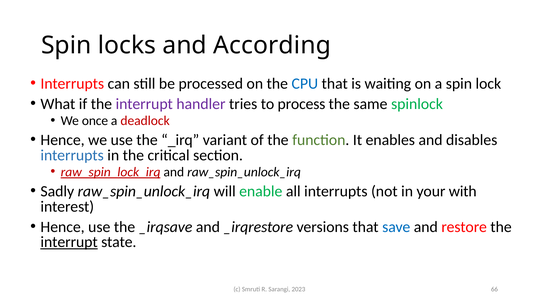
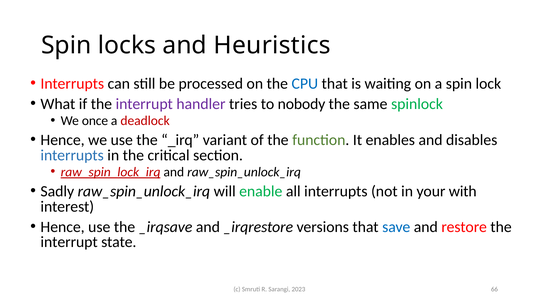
According: According -> Heuristics
process: process -> nobody
interrupt at (69, 242) underline: present -> none
